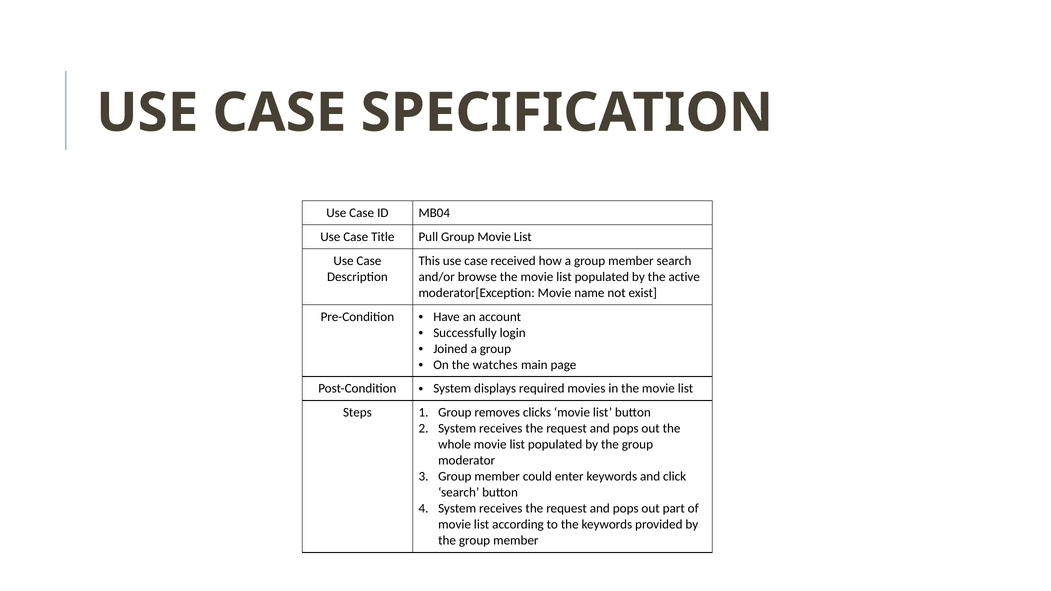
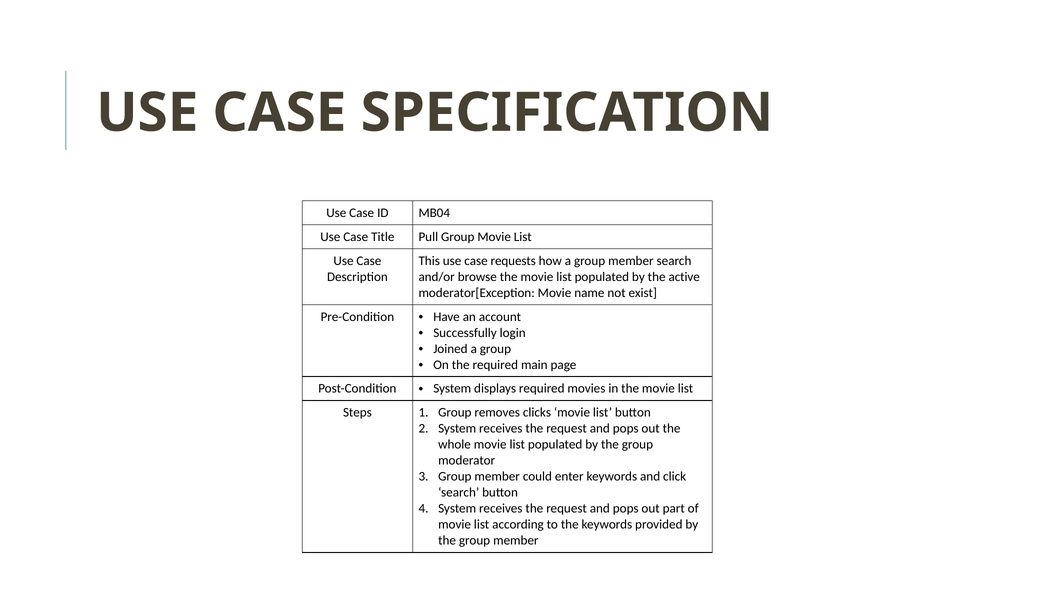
received: received -> requests
the watches: watches -> required
